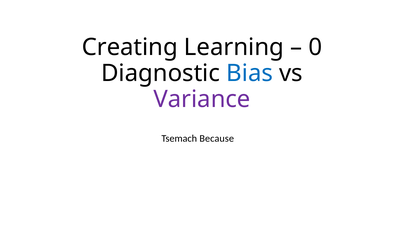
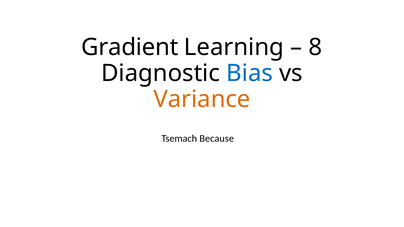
Creating: Creating -> Gradient
0: 0 -> 8
Variance colour: purple -> orange
